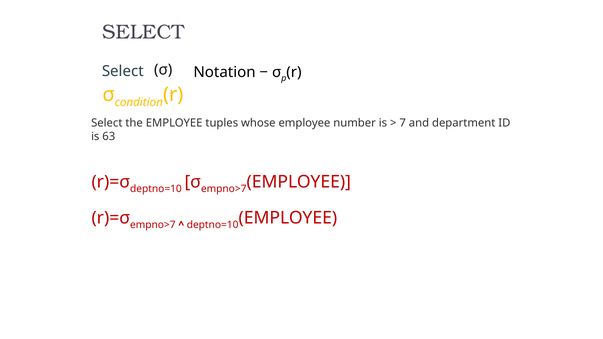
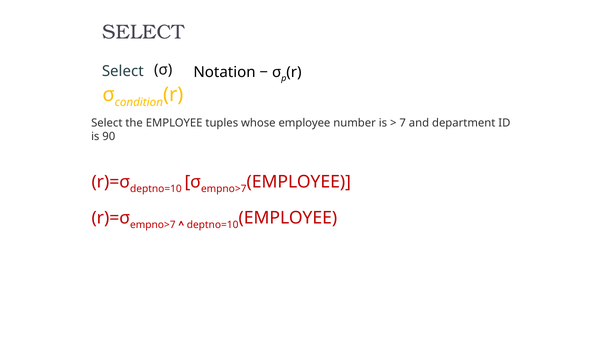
63: 63 -> 90
